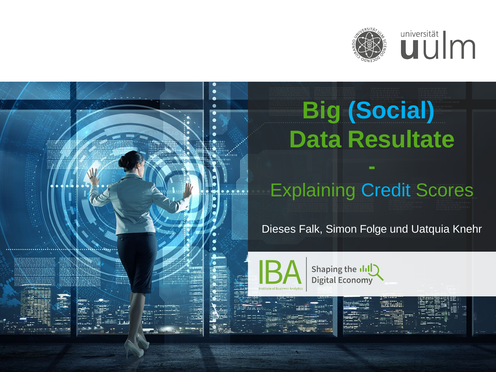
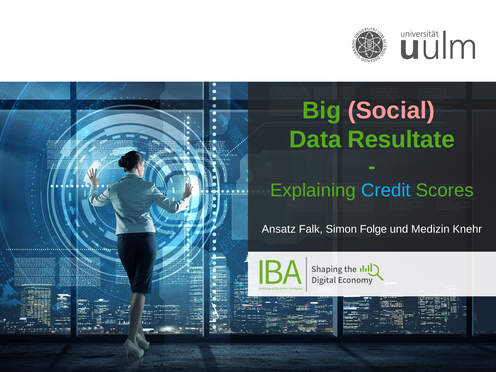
Social colour: light blue -> pink
Dieses: Dieses -> Ansatz
Uatquia: Uatquia -> Medizin
